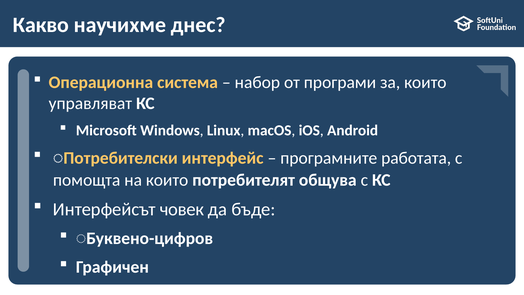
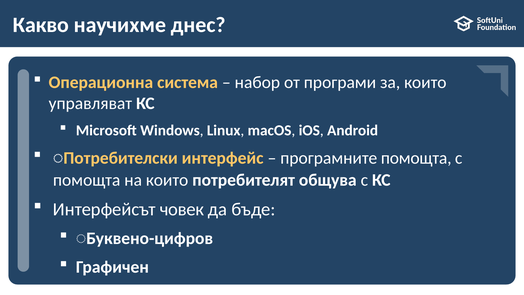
програмните работата: работата -> помощта
